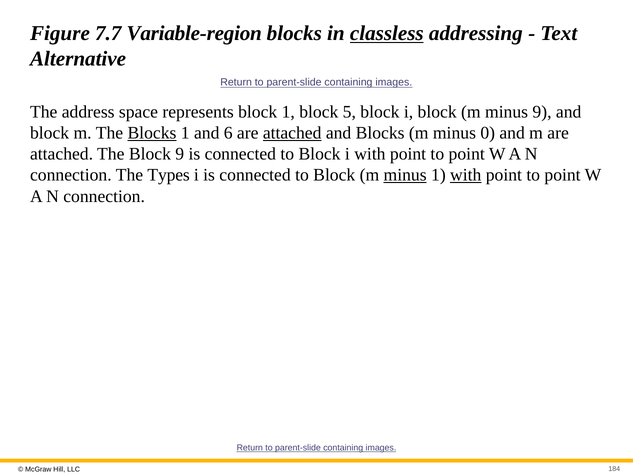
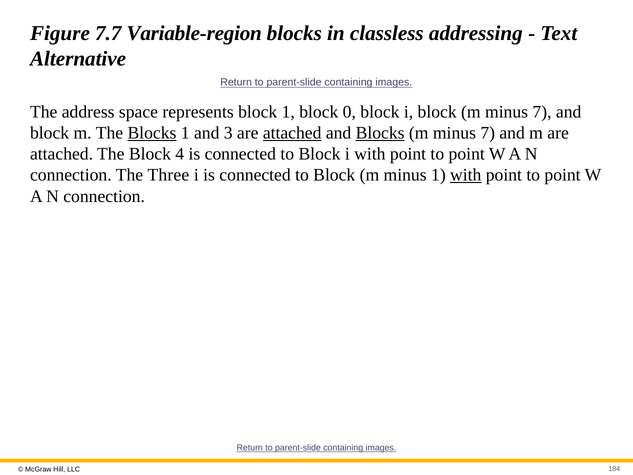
classless underline: present -> none
5: 5 -> 0
block m minus 9: 9 -> 7
6: 6 -> 3
Blocks at (380, 133) underline: none -> present
0 at (488, 133): 0 -> 7
Block 9: 9 -> 4
Types: Types -> Three
minus at (405, 175) underline: present -> none
